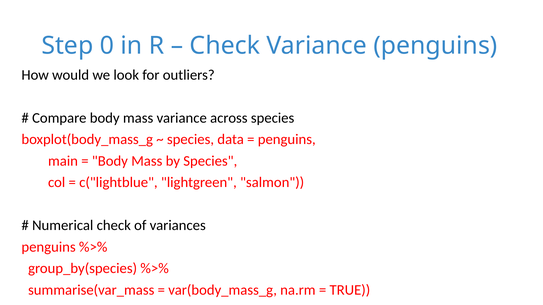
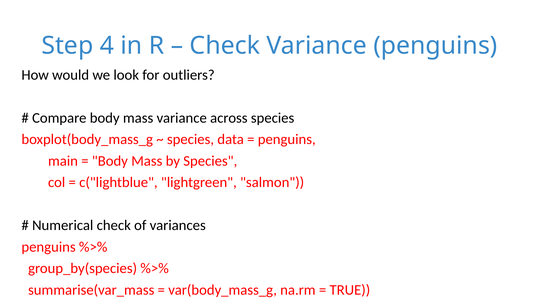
0: 0 -> 4
